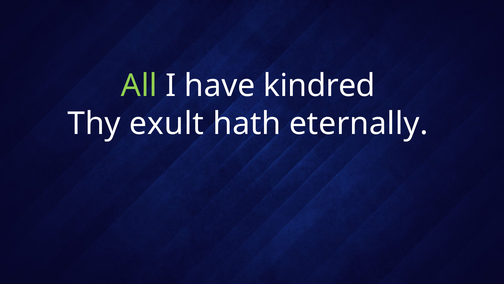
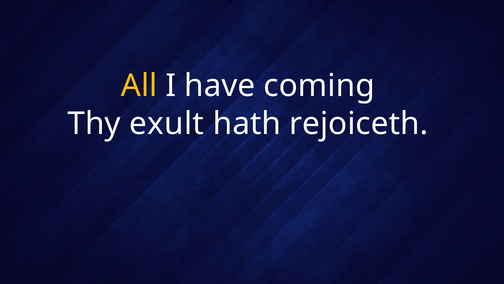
All colour: light green -> yellow
kindred: kindred -> coming
eternally: eternally -> rejoiceth
